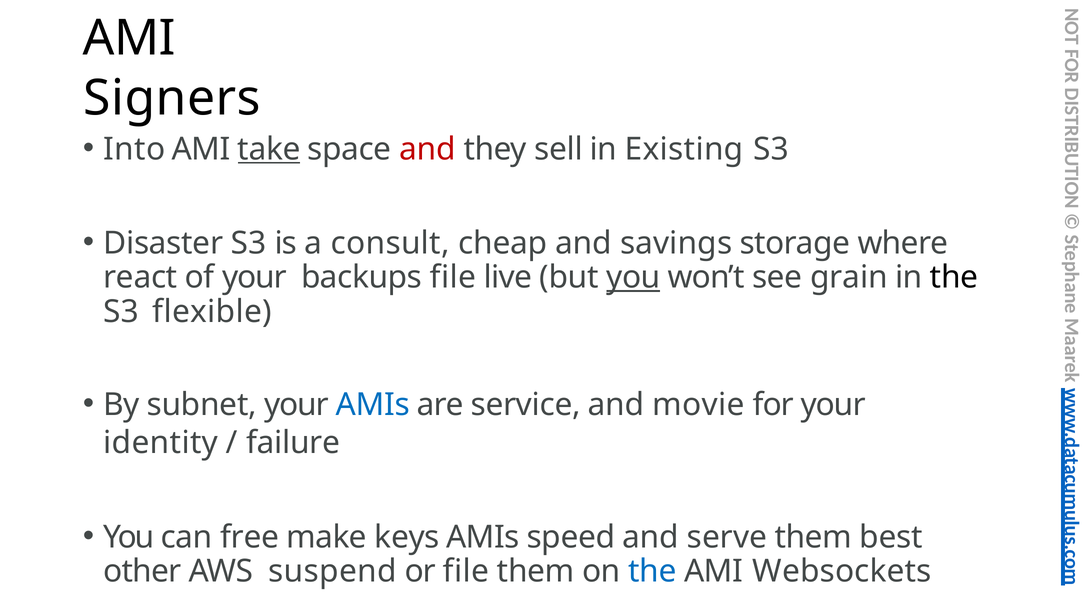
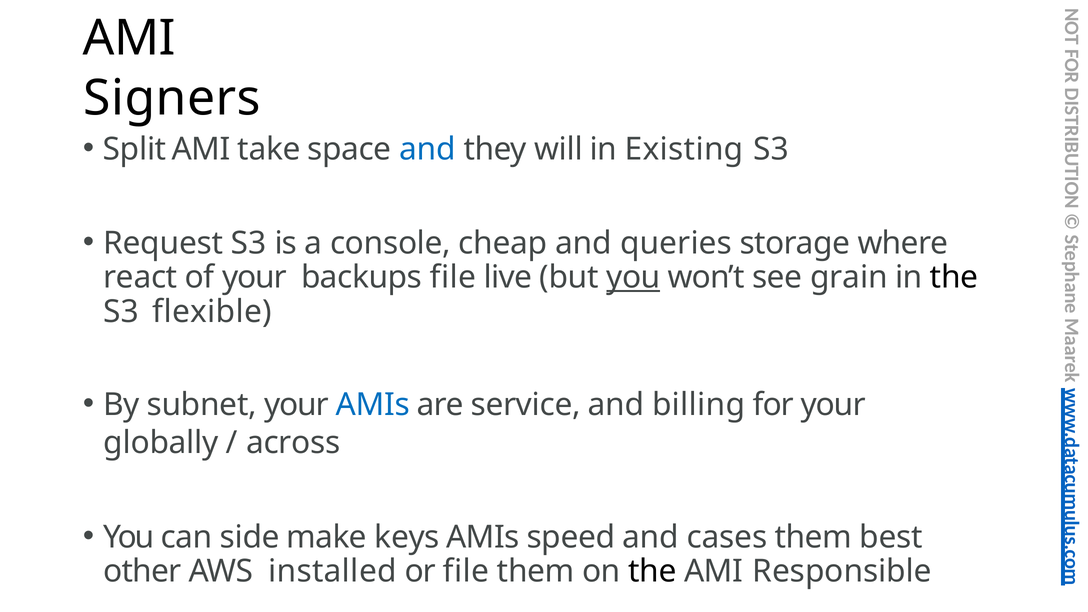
Into: Into -> Split
take underline: present -> none
and at (428, 149) colour: red -> blue
sell: sell -> will
Disaster: Disaster -> Request
consult: consult -> console
savings: savings -> queries
movie: movie -> billing
identity: identity -> globally
failure: failure -> across
free: free -> side
serve: serve -> cases
suspend: suspend -> installed
the at (652, 571) colour: blue -> black
Websockets: Websockets -> Responsible
